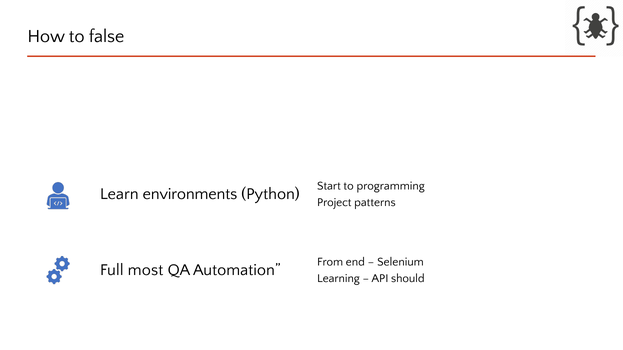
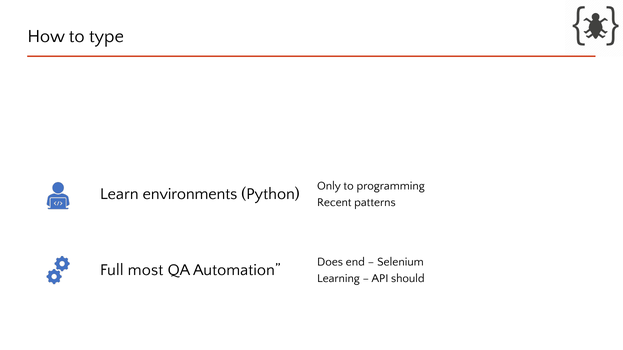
false: false -> type
Start: Start -> Only
Project: Project -> Recent
From: From -> Does
